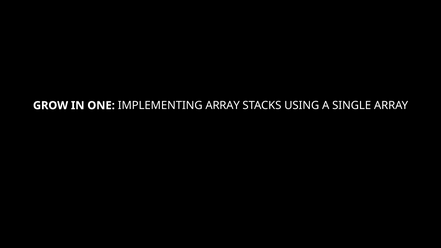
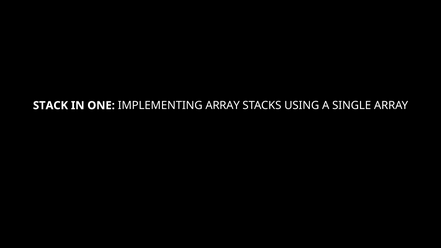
GROW: GROW -> STACK
